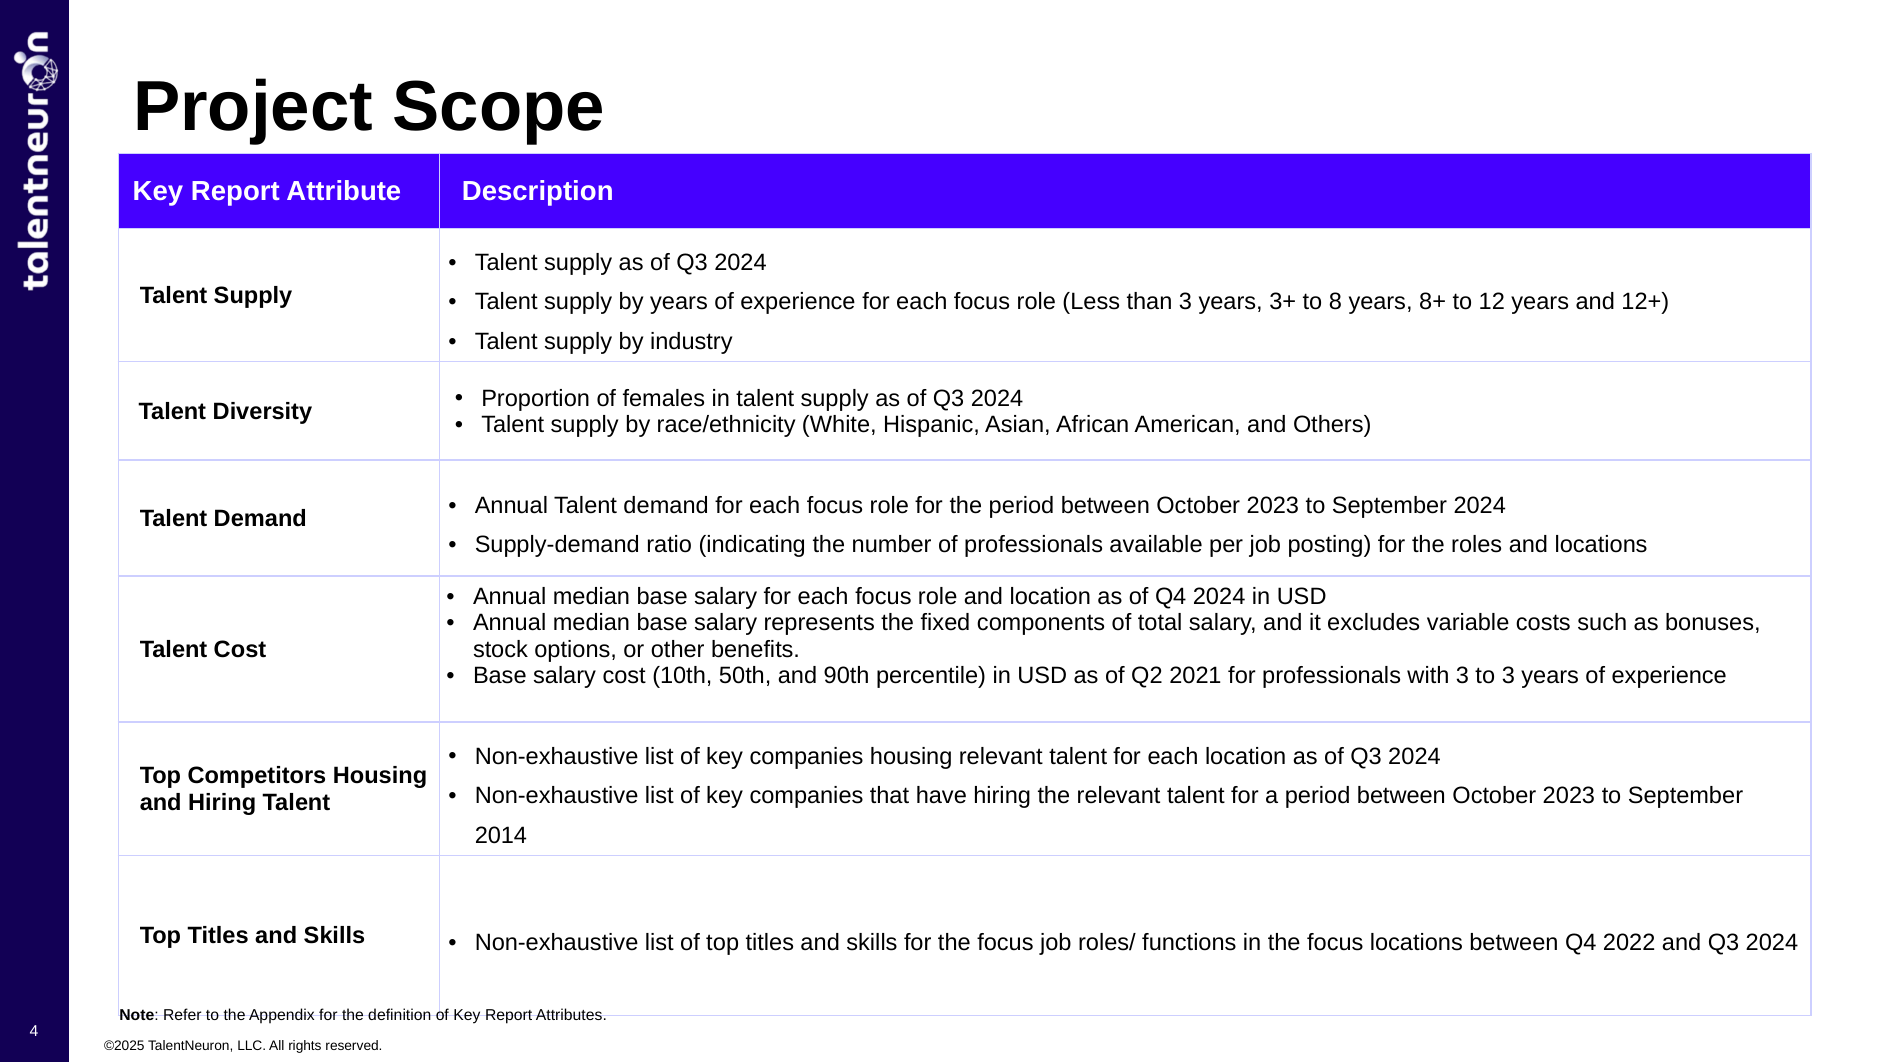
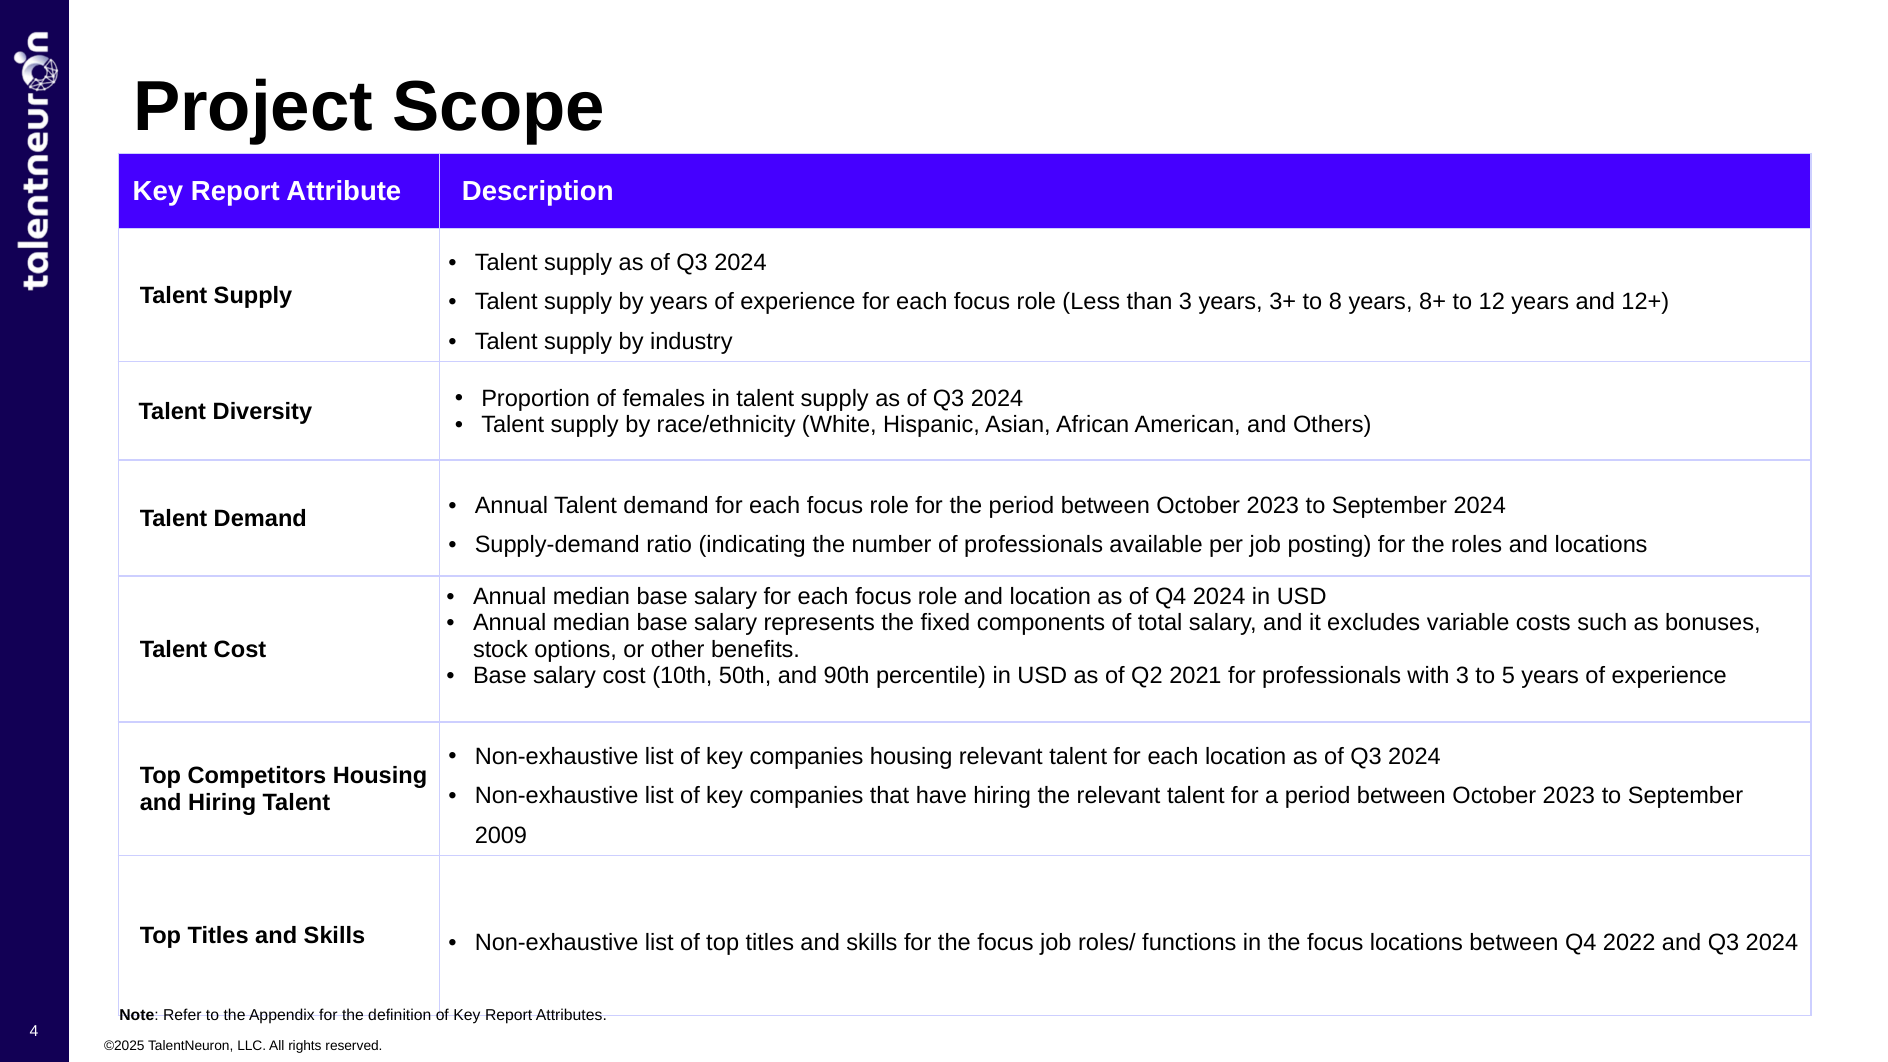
to 3: 3 -> 5
2014: 2014 -> 2009
